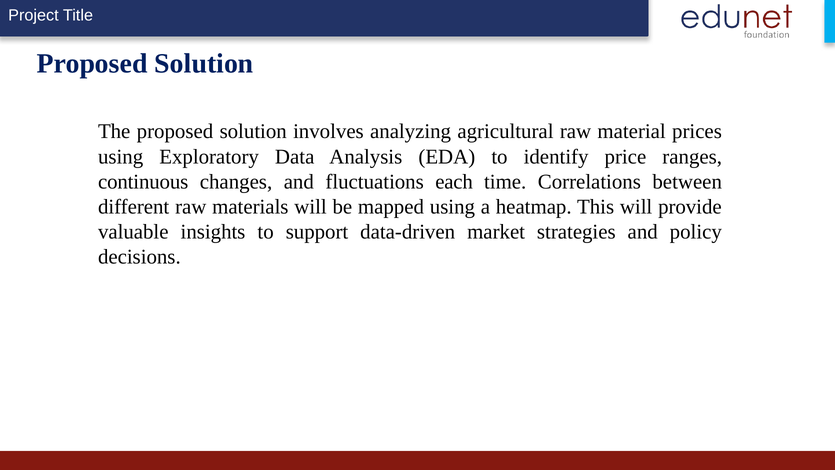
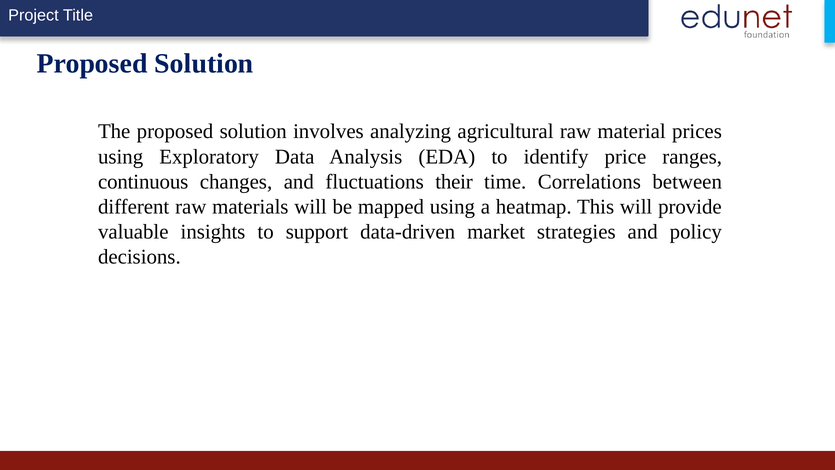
each: each -> their
